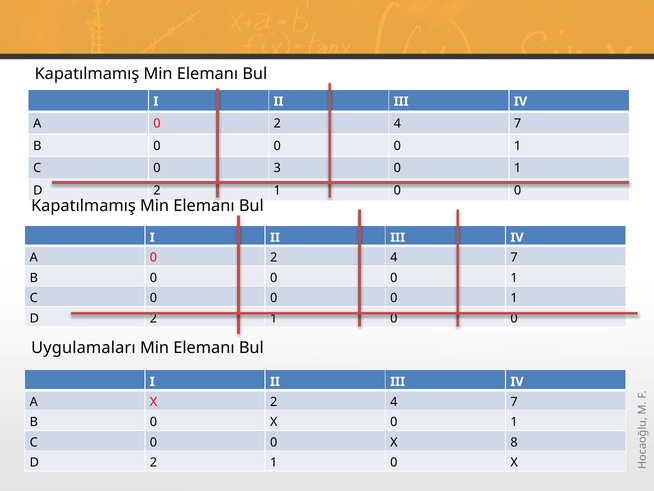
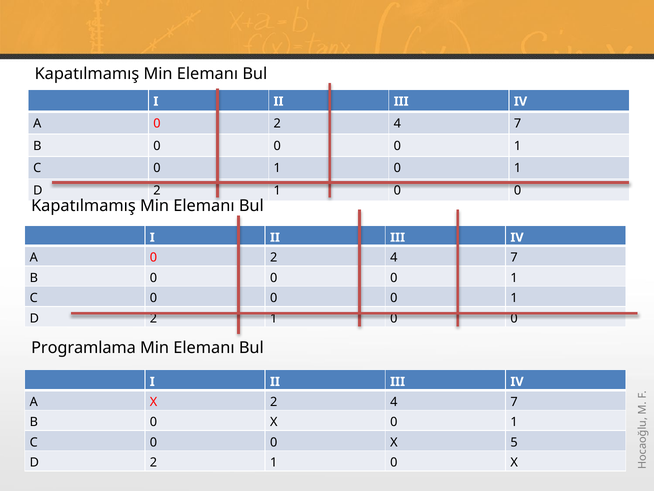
C 0 3: 3 -> 1
Uygulamaları: Uygulamaları -> Programlama
8: 8 -> 5
